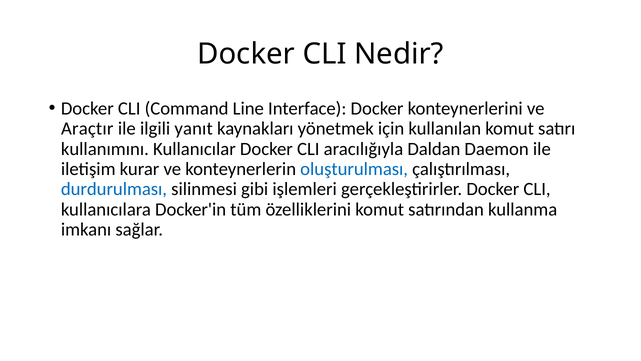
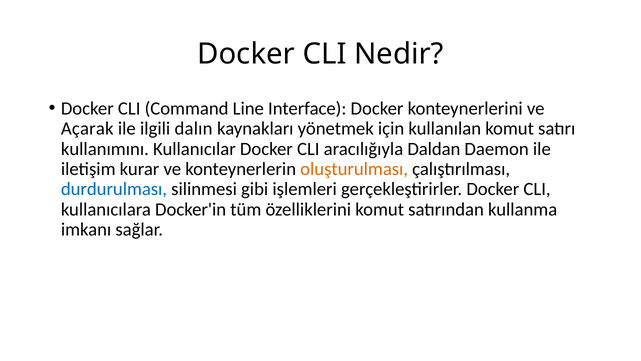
Araçtır: Araçtır -> Açarak
yanıt: yanıt -> dalın
oluşturulması colour: blue -> orange
